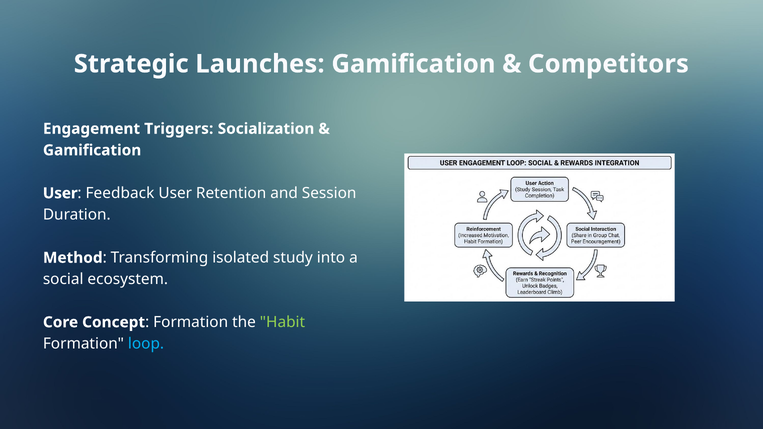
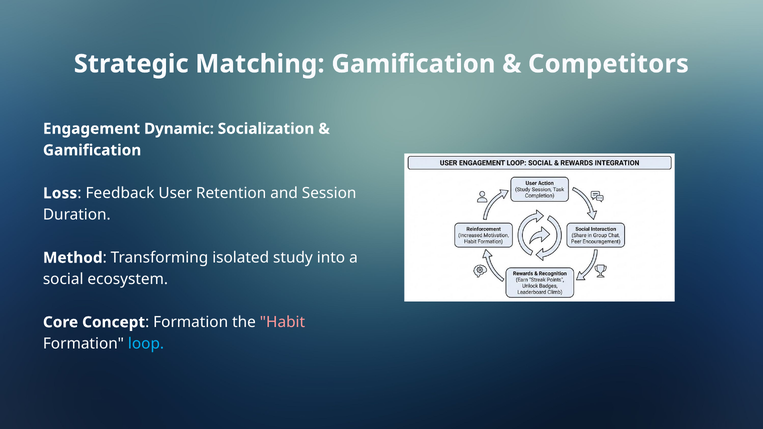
Launches: Launches -> Matching
Triggers: Triggers -> Dynamic
User at (60, 193): User -> Loss
Habit colour: light green -> pink
